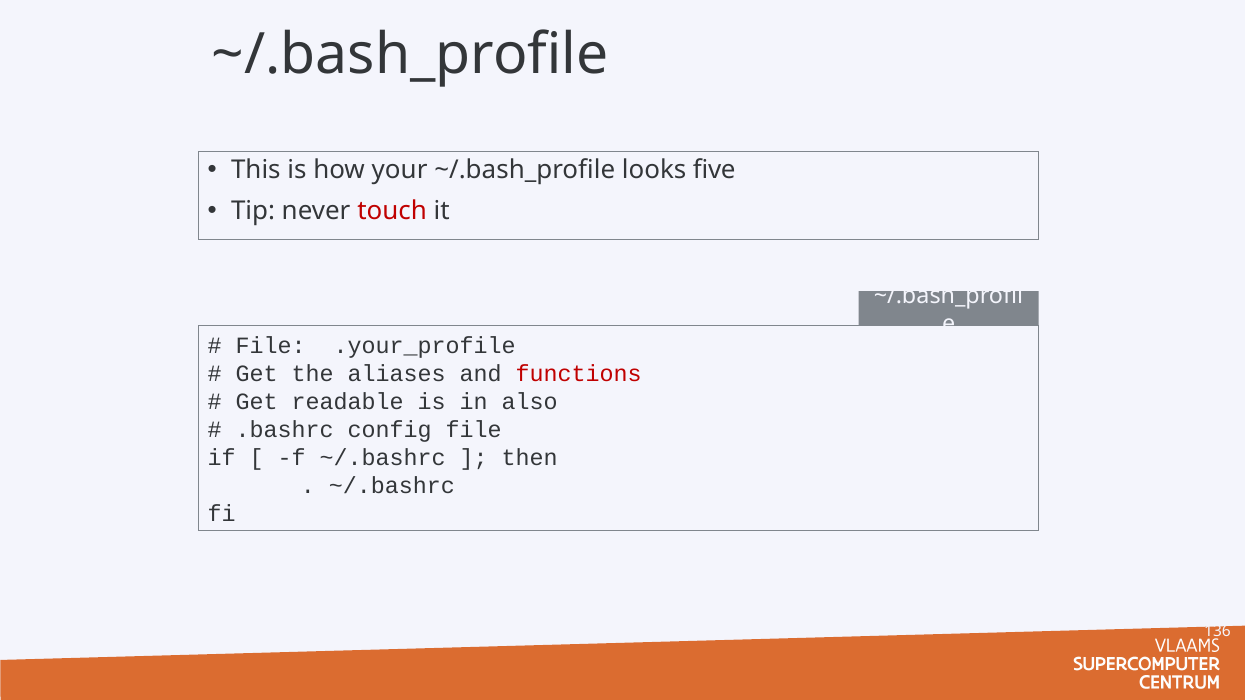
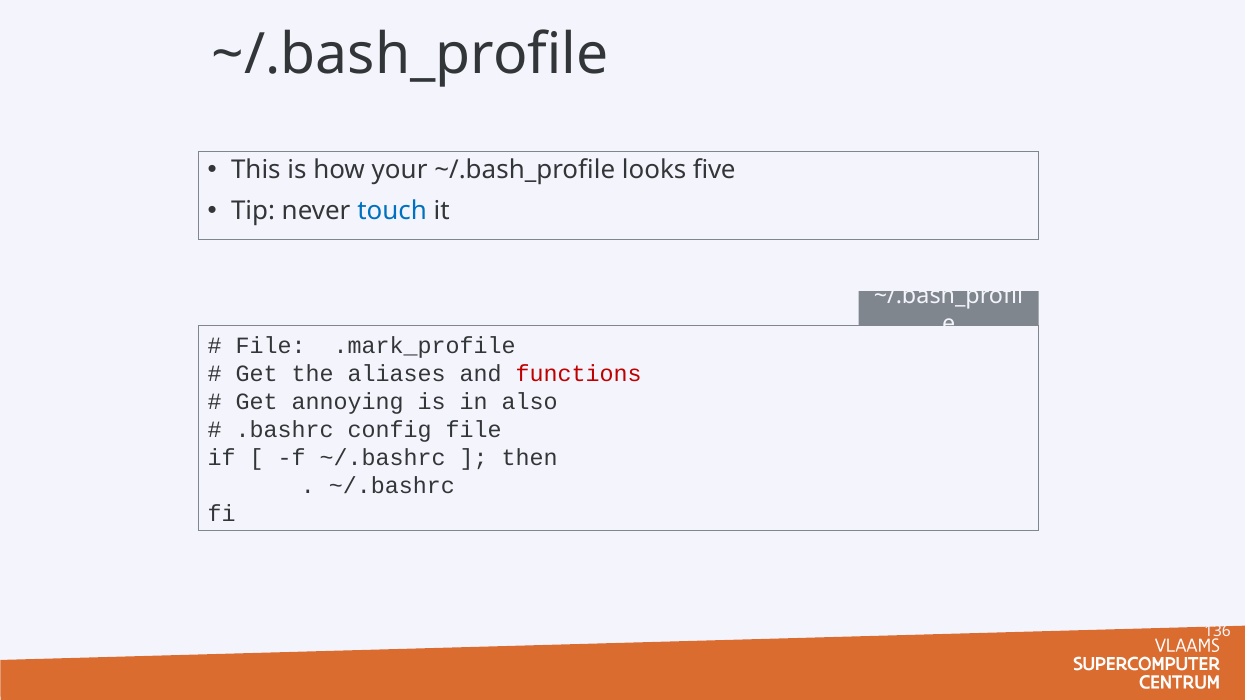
touch colour: red -> blue
.your_profile: .your_profile -> .mark_profile
readable: readable -> annoying
